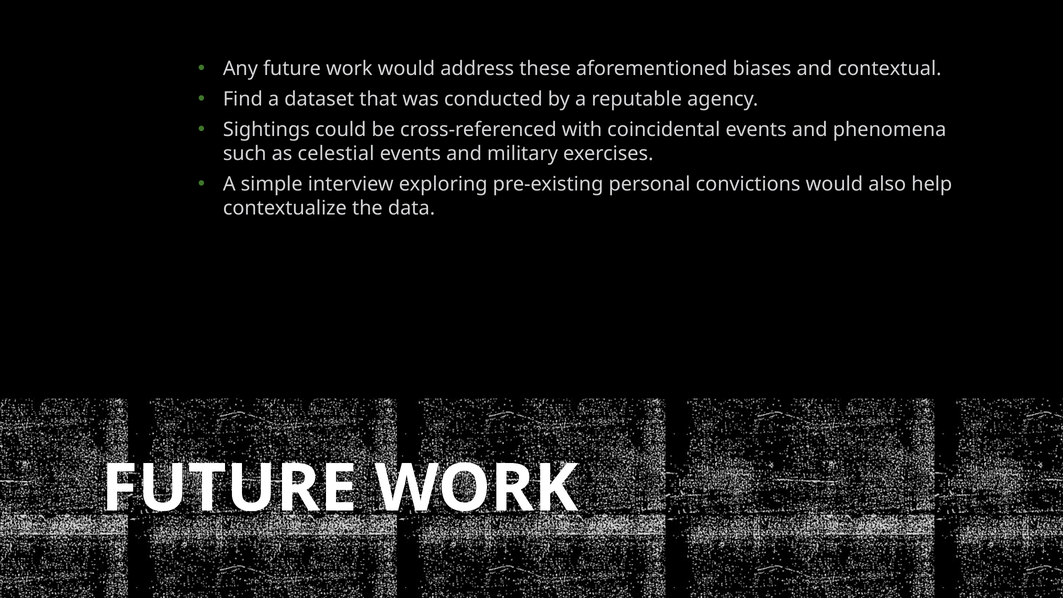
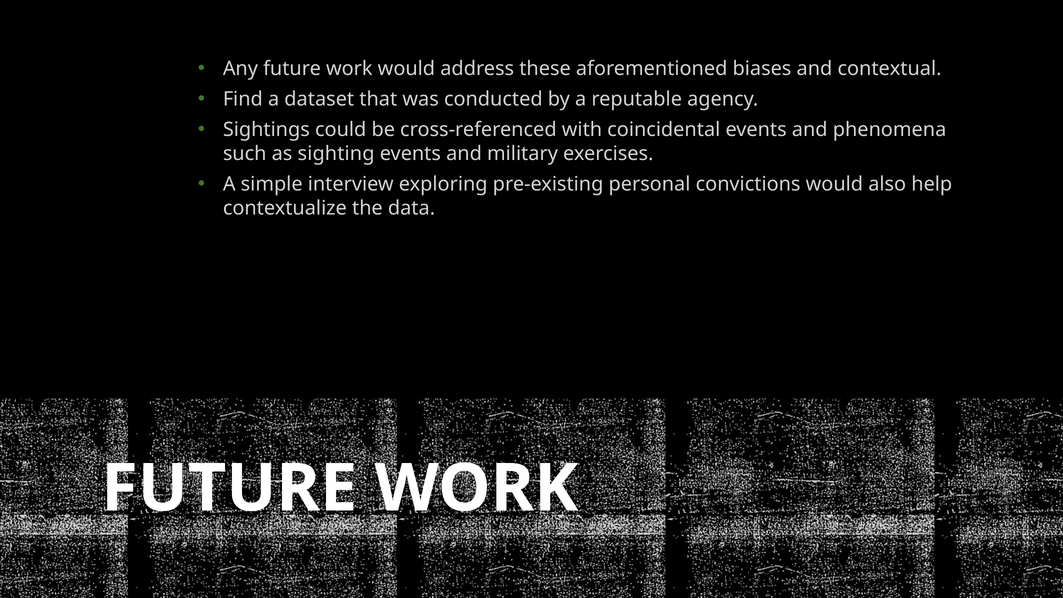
celestial: celestial -> sighting
